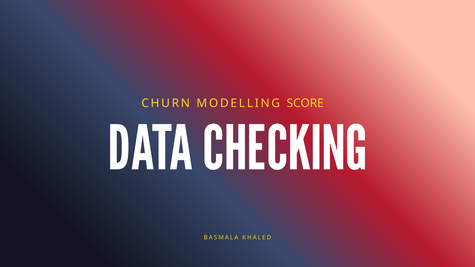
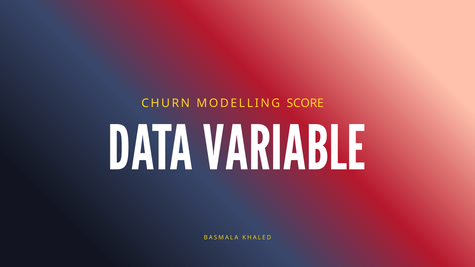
CHECKING: CHECKING -> VARIABLE
